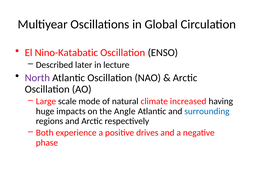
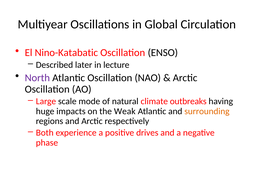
increased: increased -> outbreaks
Angle: Angle -> Weak
surrounding colour: blue -> orange
